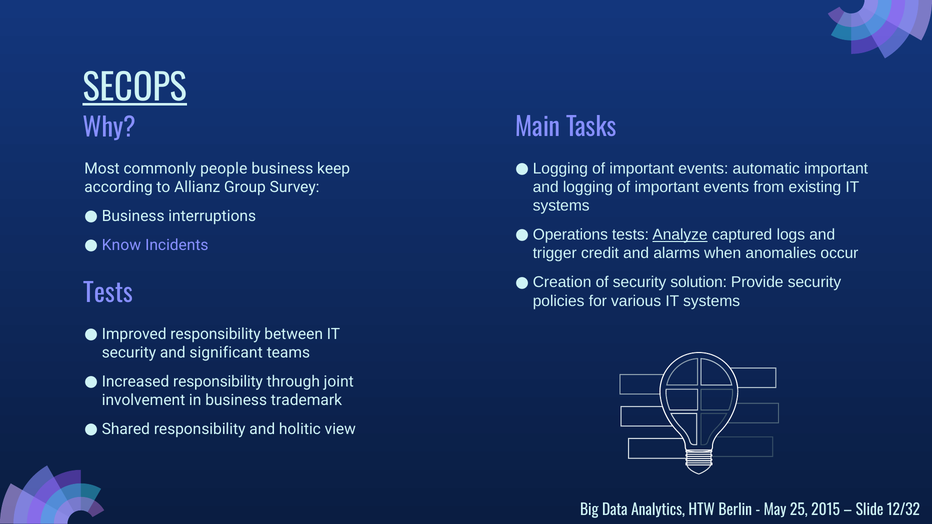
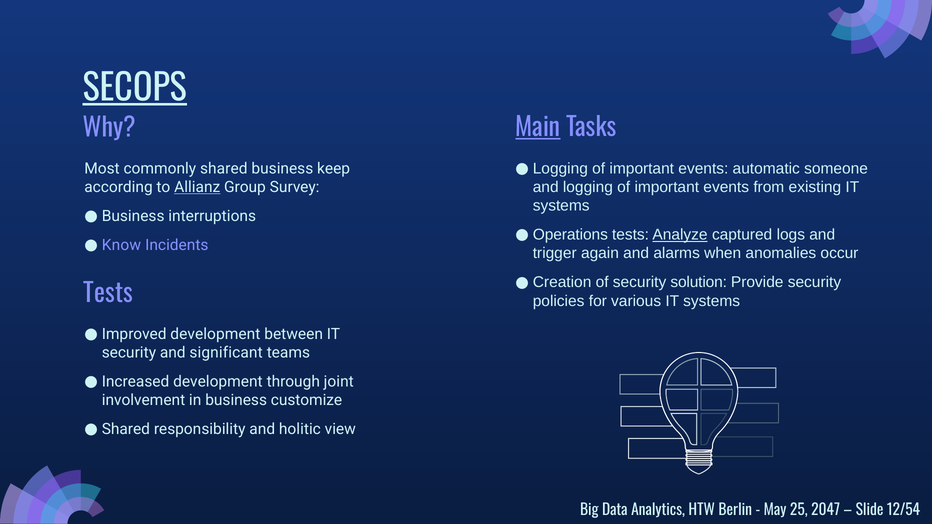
Main underline: none -> present
automatic important: important -> someone
commonly people: people -> shared
Allianz underline: none -> present
credit: credit -> again
Improved responsibility: responsibility -> development
Increased responsibility: responsibility -> development
trademark: trademark -> customize
2015: 2015 -> 2047
12/32: 12/32 -> 12/54
